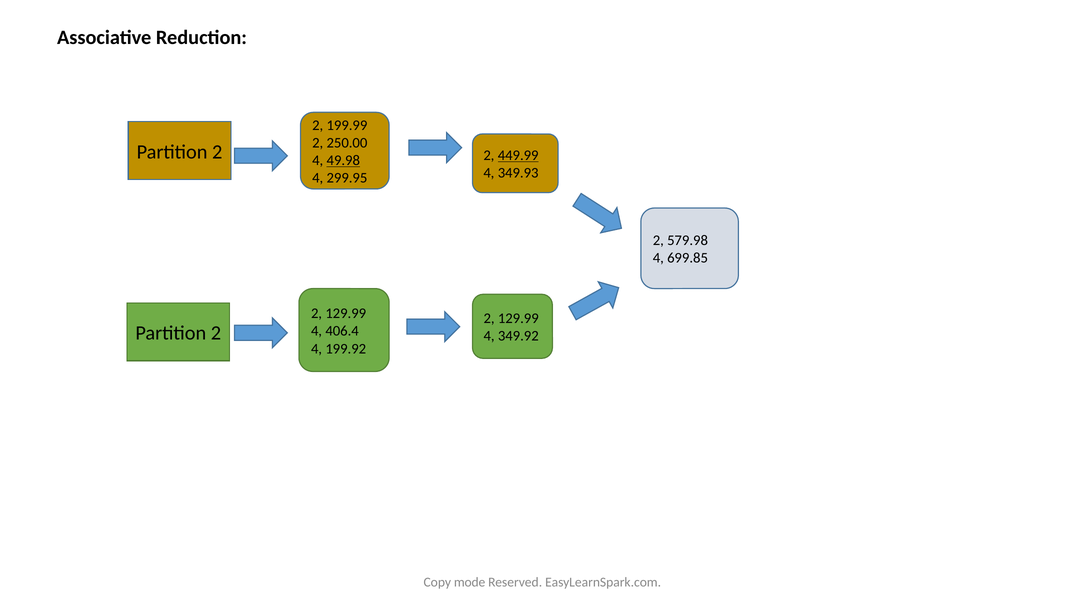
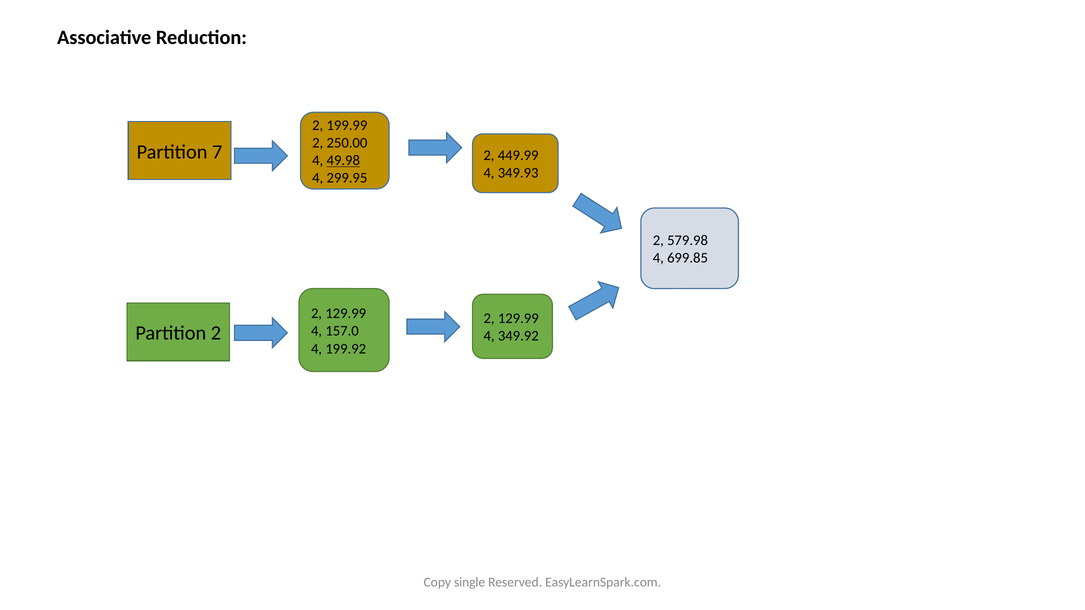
2 at (217, 152): 2 -> 7
449.99 underline: present -> none
406.4: 406.4 -> 157.0
mode: mode -> single
